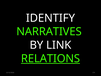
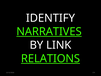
NARRATIVES underline: none -> present
